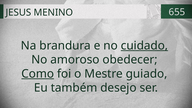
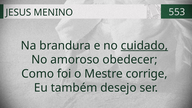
655: 655 -> 553
Como underline: present -> none
guiado: guiado -> corrige
